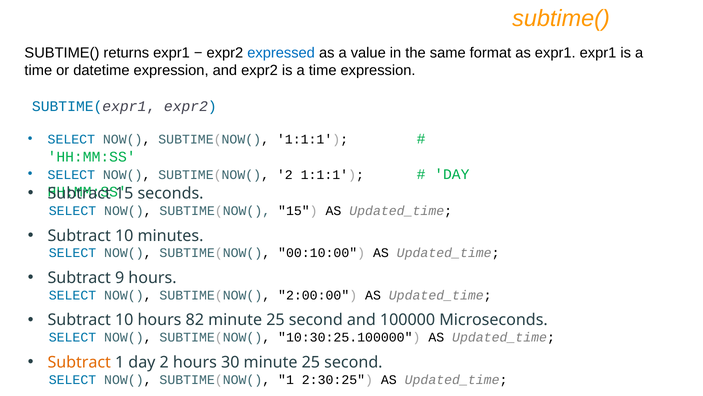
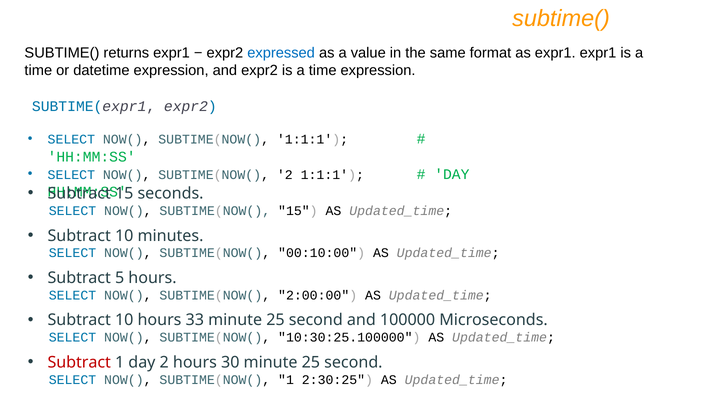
9: 9 -> 5
82: 82 -> 33
Subtract at (79, 362) colour: orange -> red
